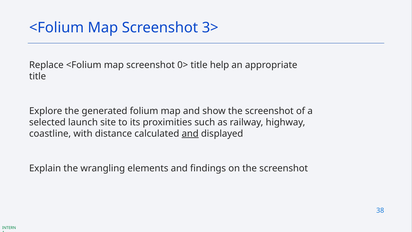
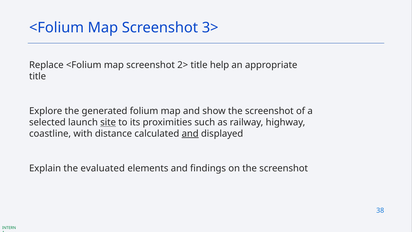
0>: 0> -> 2>
site underline: none -> present
wrangling: wrangling -> evaluated
